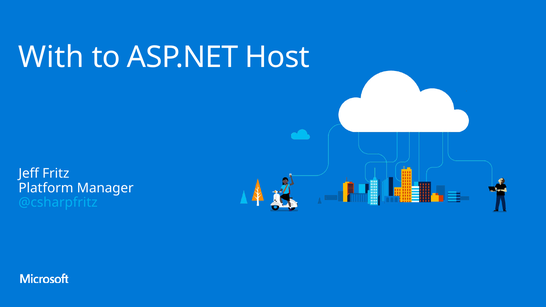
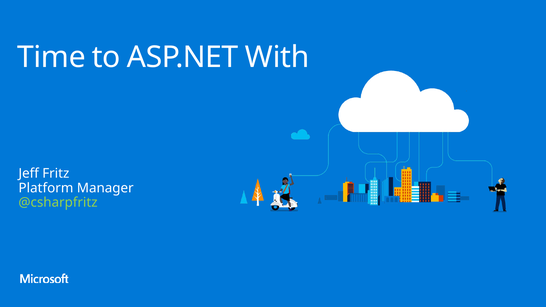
With: With -> Time
Host: Host -> With
@csharpfritz colour: light blue -> light green
